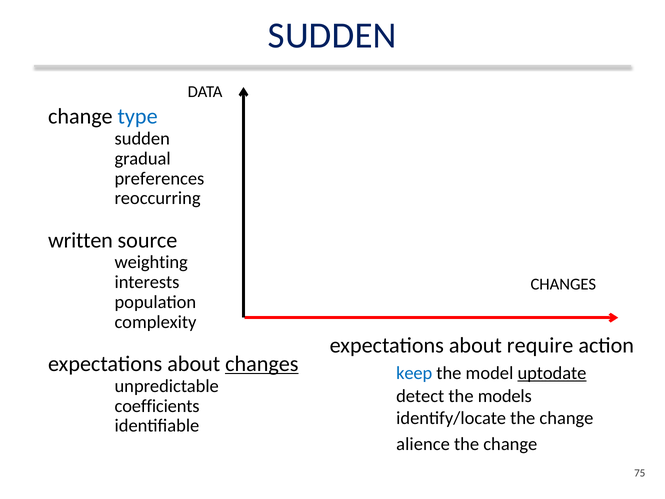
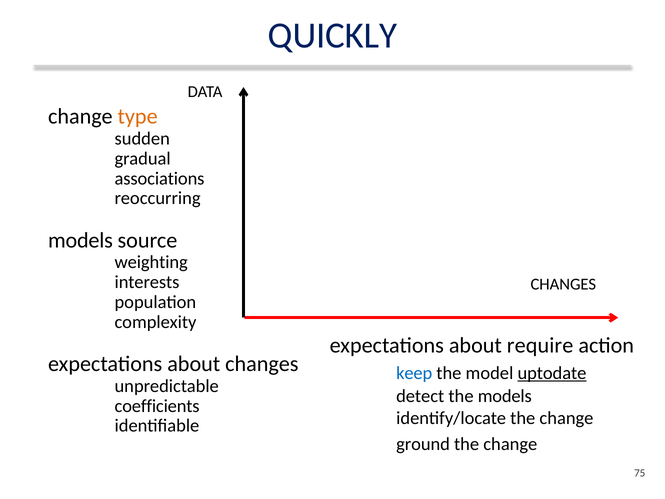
SUDDEN at (332, 35): SUDDEN -> QUICKLY
type colour: blue -> orange
preferences: preferences -> associations
written at (80, 240): written -> models
changes at (262, 364) underline: present -> none
alience: alience -> ground
